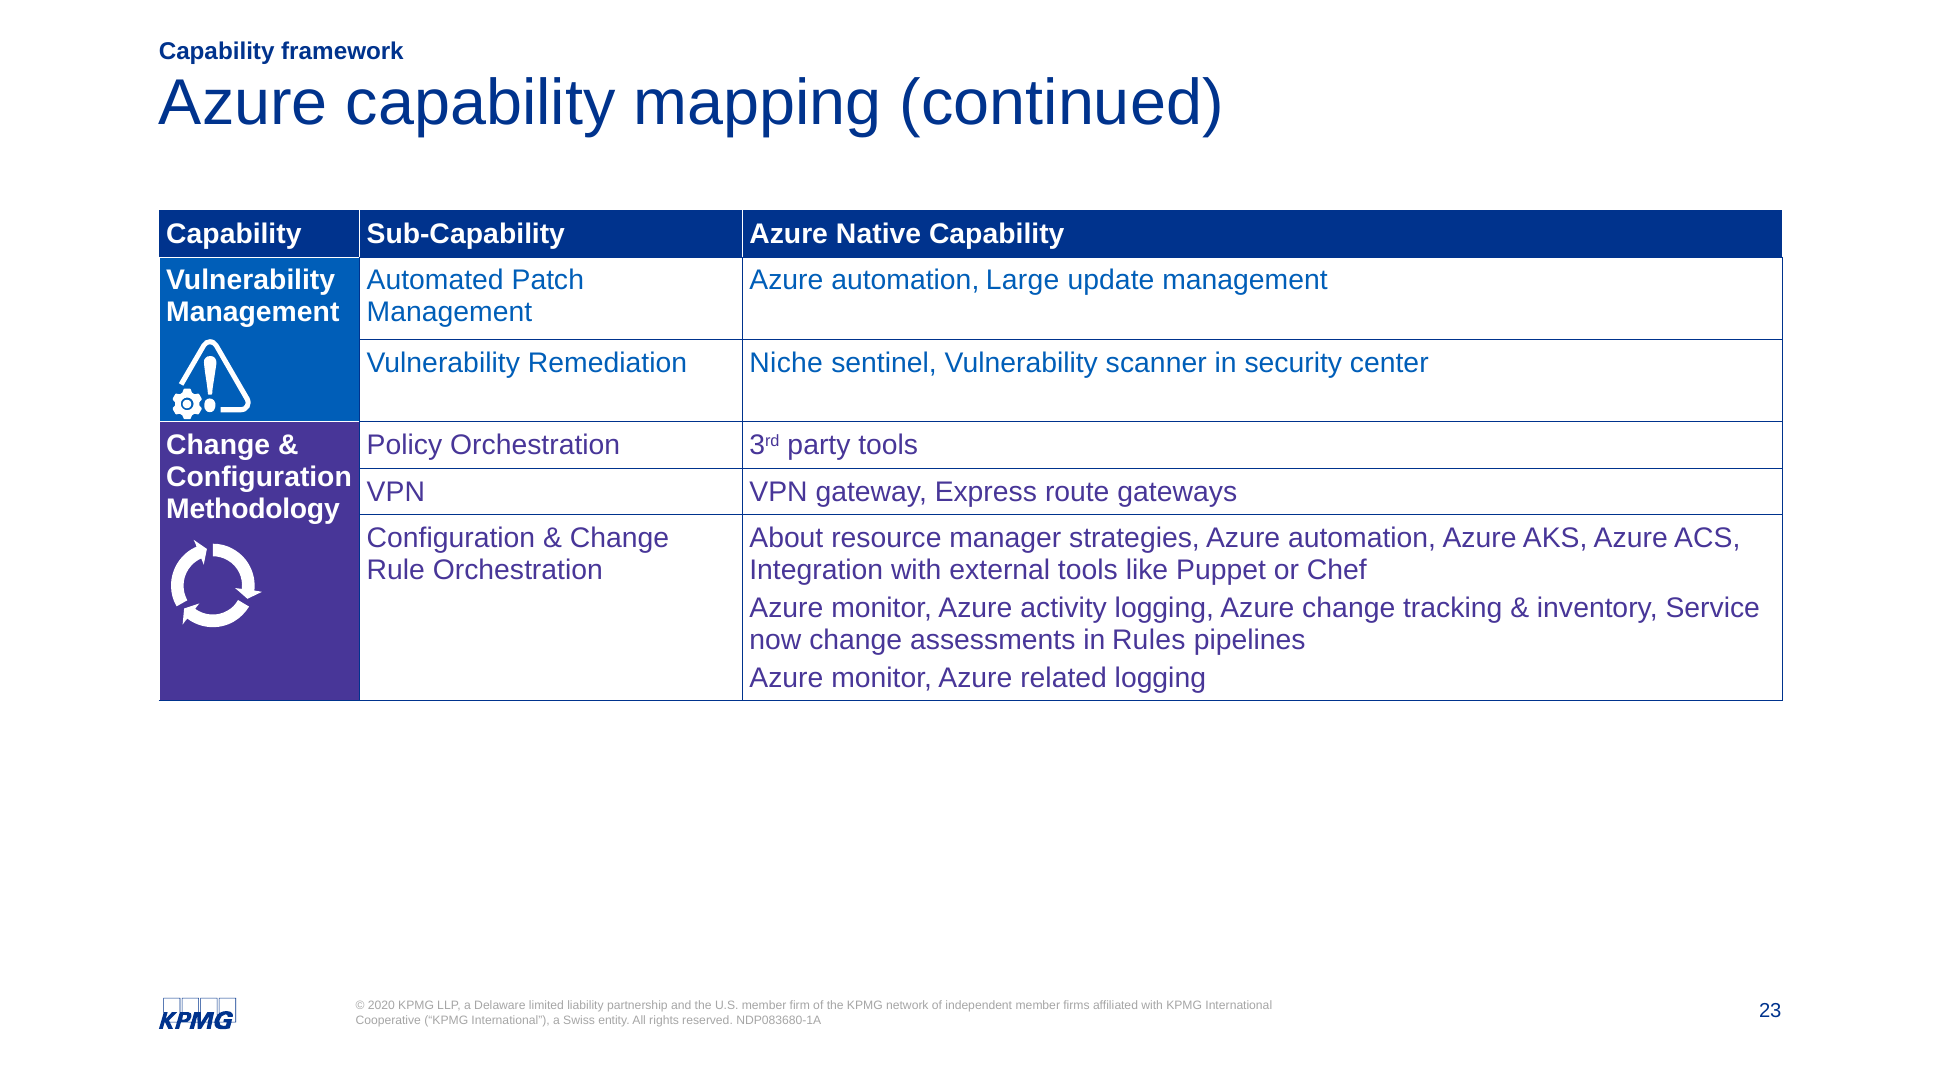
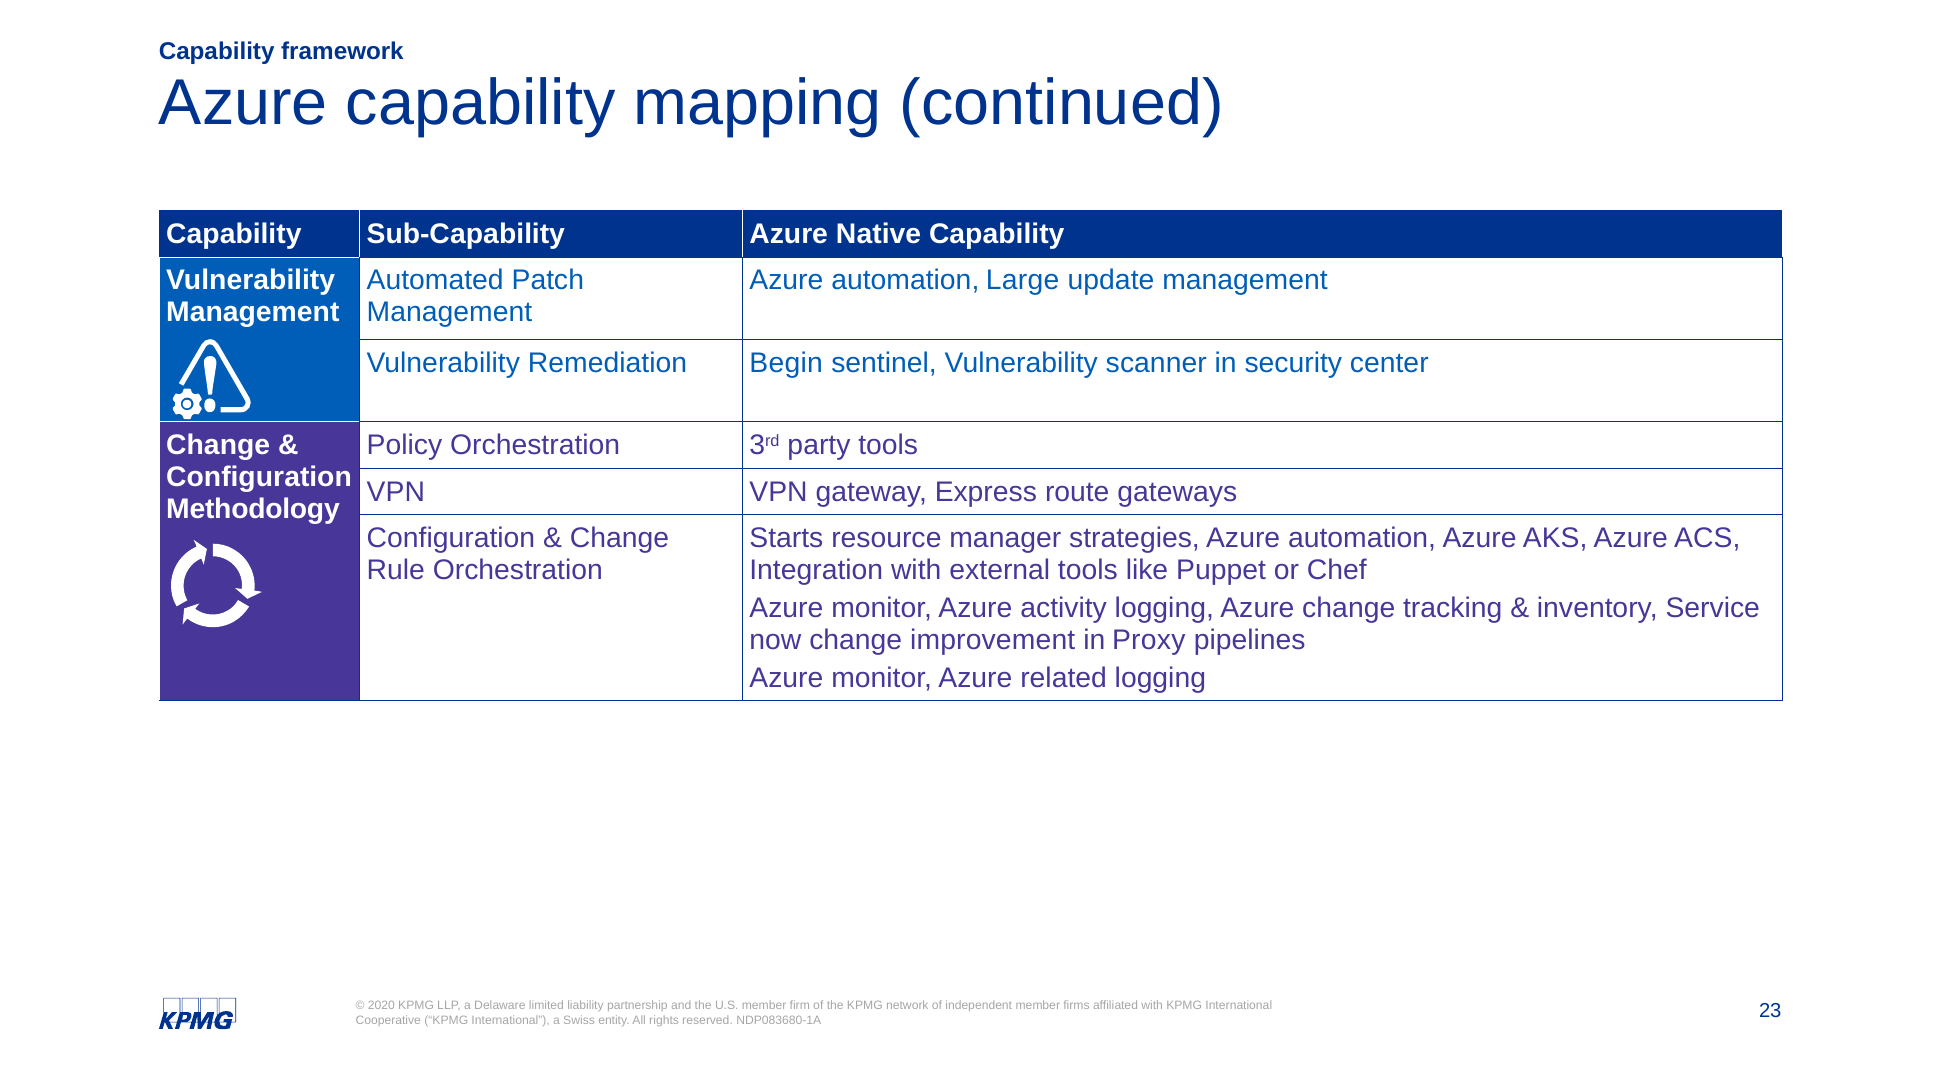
Niche: Niche -> Begin
About: About -> Starts
assessments: assessments -> improvement
Rules: Rules -> Proxy
